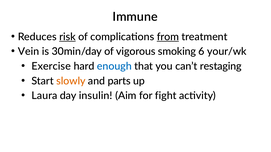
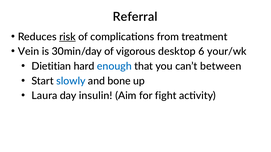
Immune: Immune -> Referral
from underline: present -> none
smoking: smoking -> desktop
Exercise: Exercise -> Dietitian
restaging: restaging -> between
slowly colour: orange -> blue
parts: parts -> bone
